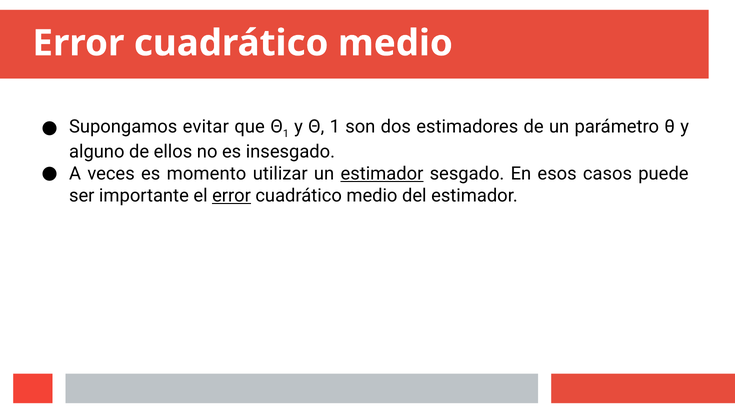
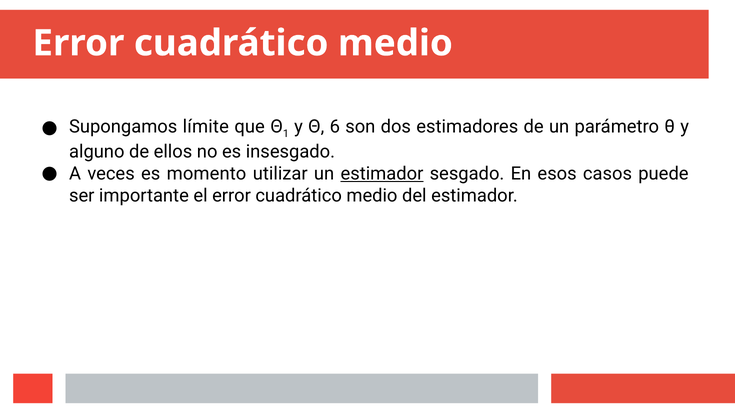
evitar: evitar -> límite
1 at (335, 127): 1 -> 6
error at (232, 196) underline: present -> none
